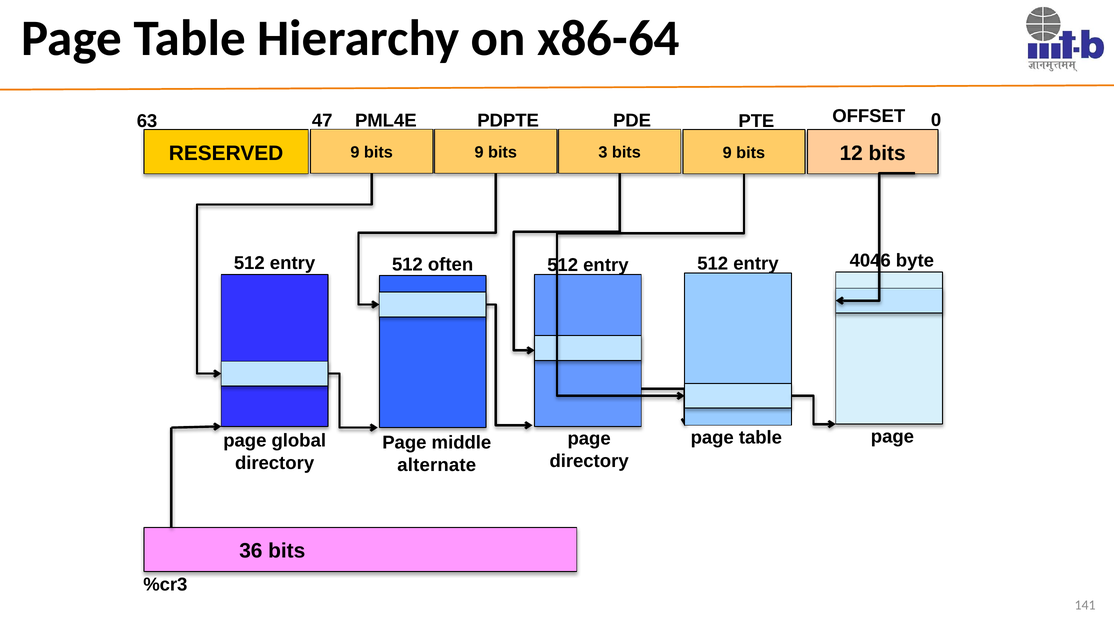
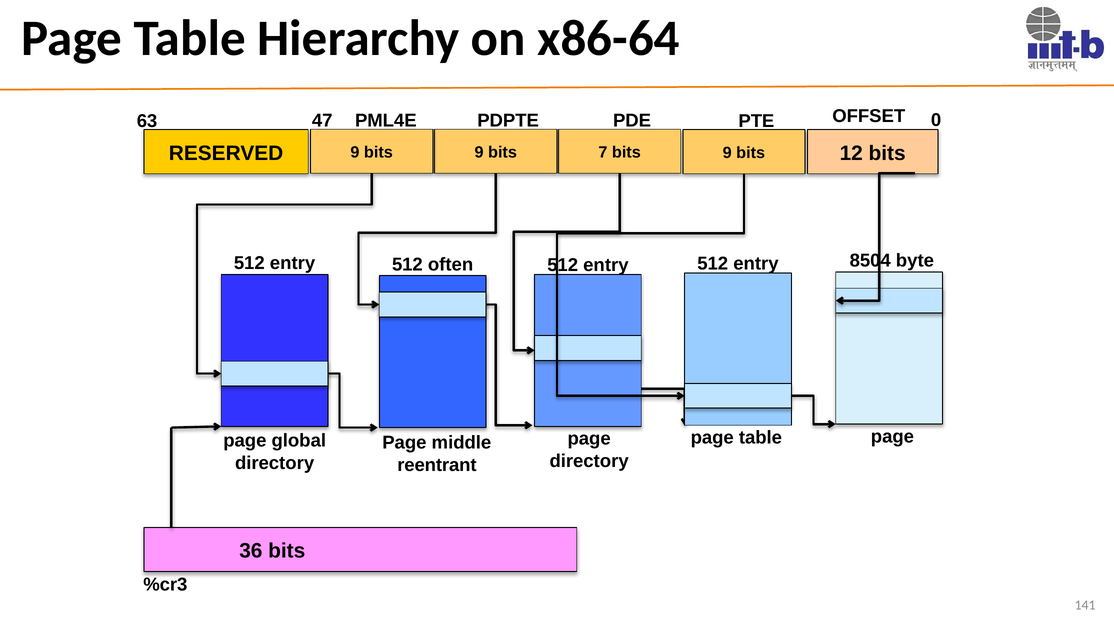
3: 3 -> 7
4046: 4046 -> 8504
alternate: alternate -> reentrant
